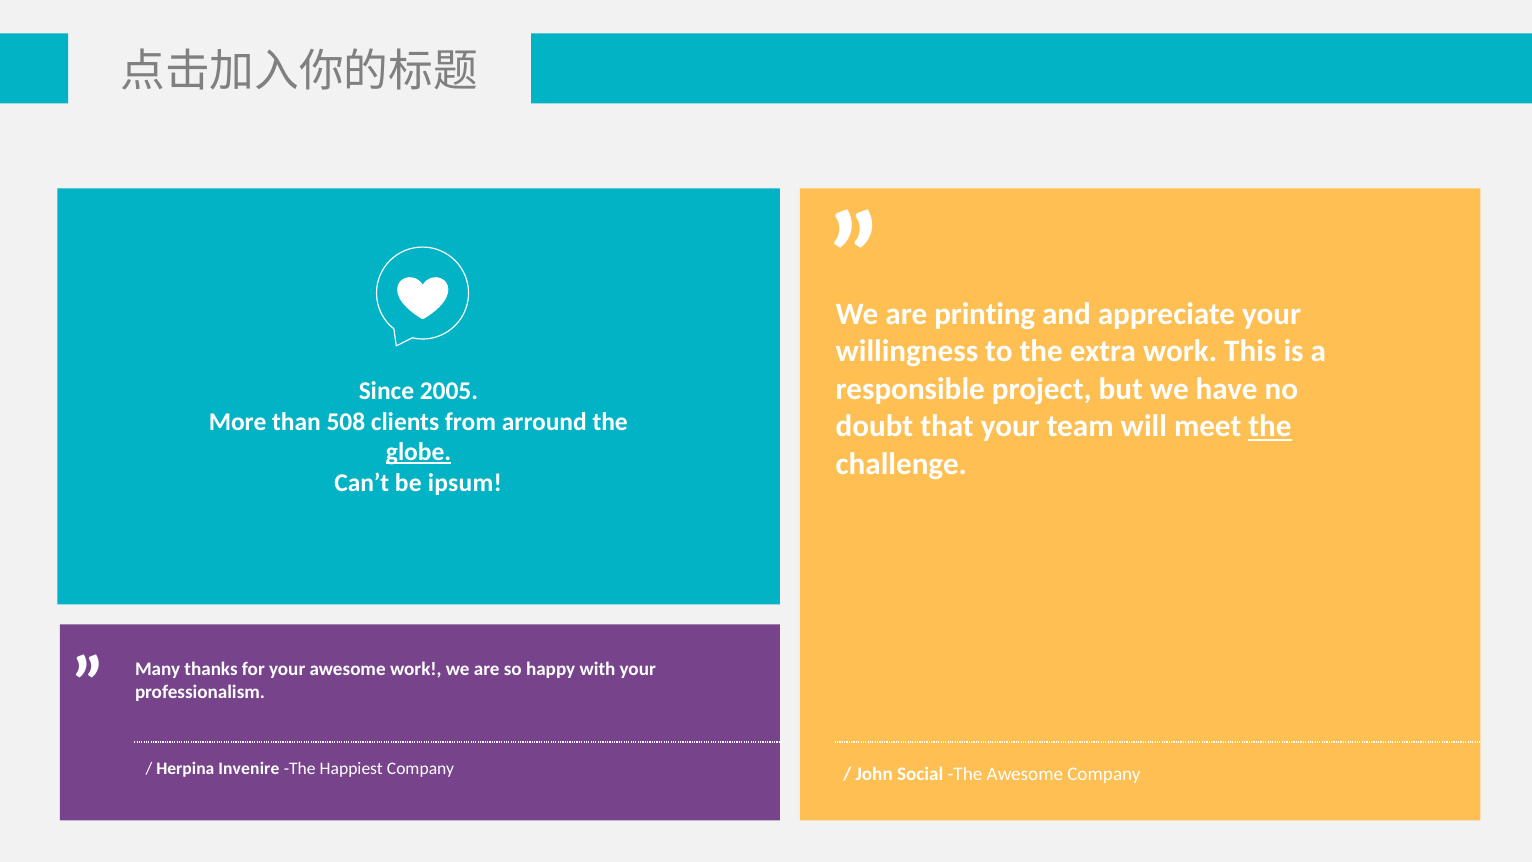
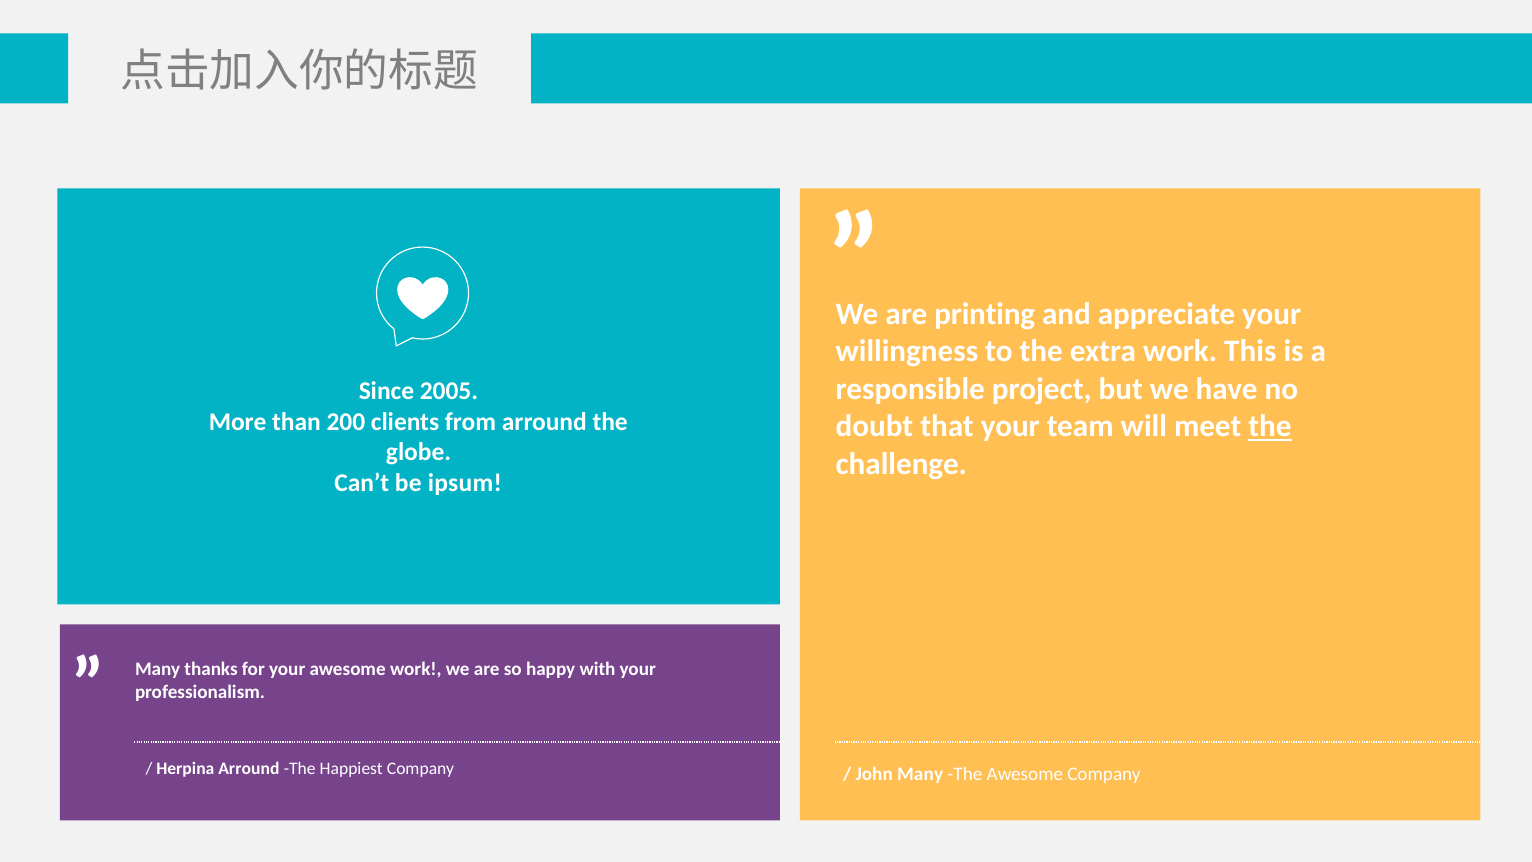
508: 508 -> 200
globe underline: present -> none
Herpina Invenire: Invenire -> Arround
John Social: Social -> Many
